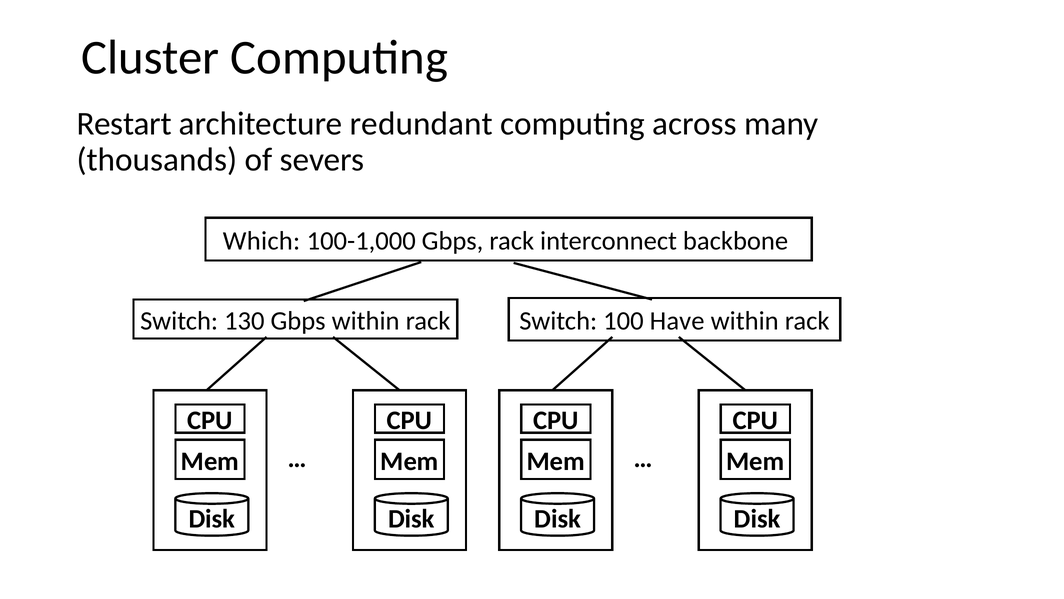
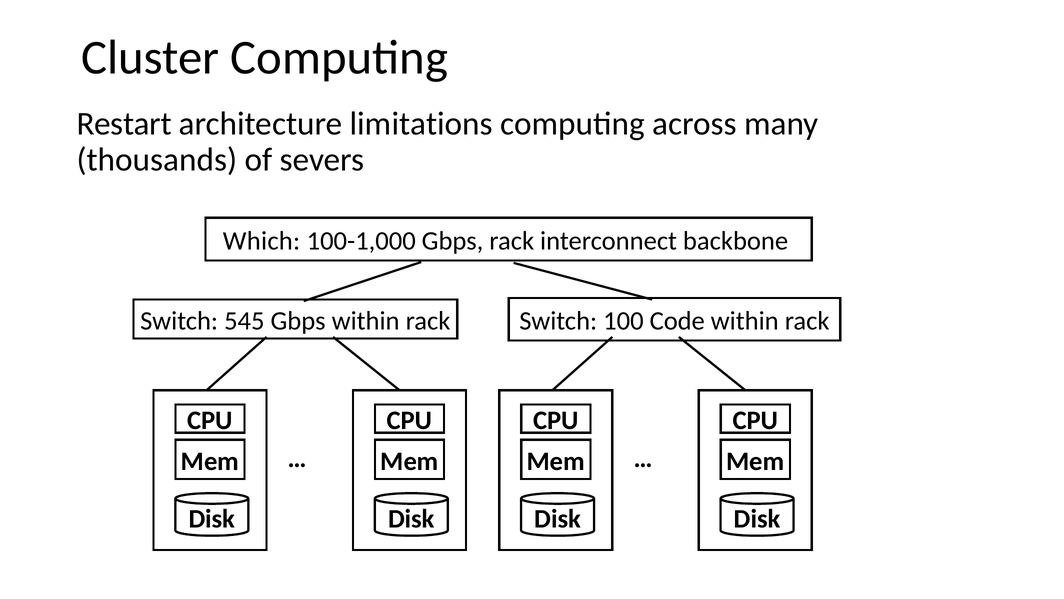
redundant: redundant -> limitations
130: 130 -> 545
Have: Have -> Code
